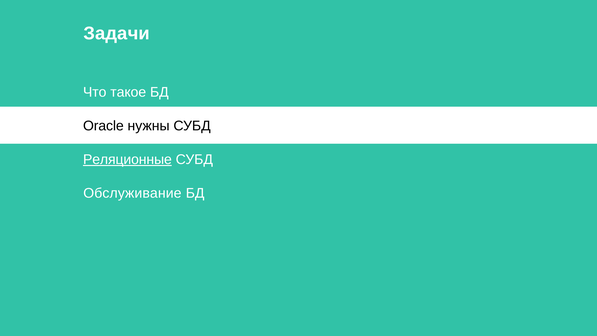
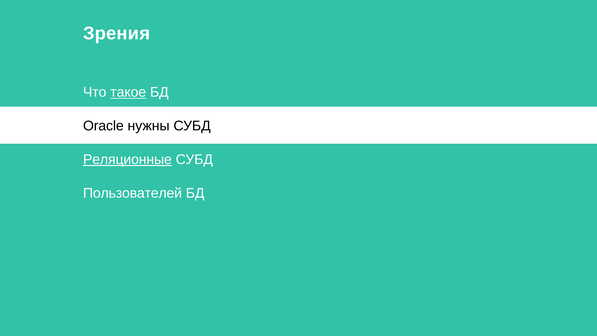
Задачи: Задачи -> Зрения
такое underline: none -> present
Обслуживание: Обслуживание -> Пользователей
